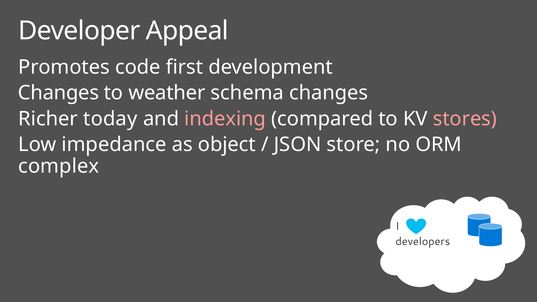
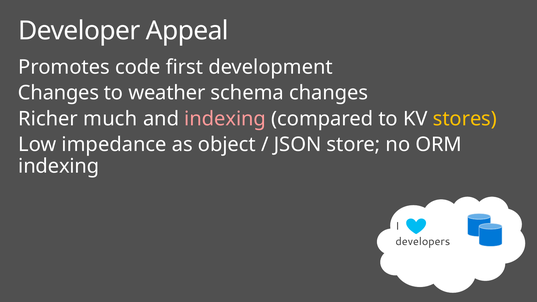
today: today -> much
stores colour: pink -> yellow
complex at (59, 166): complex -> indexing
